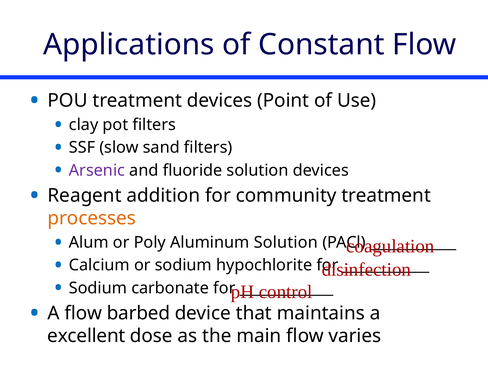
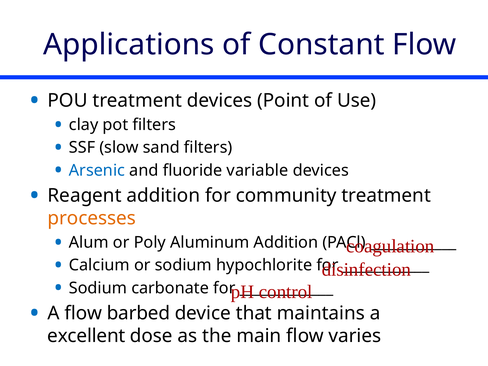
Arsenic colour: purple -> blue
fluoride solution: solution -> variable
Aluminum Solution: Solution -> Addition
